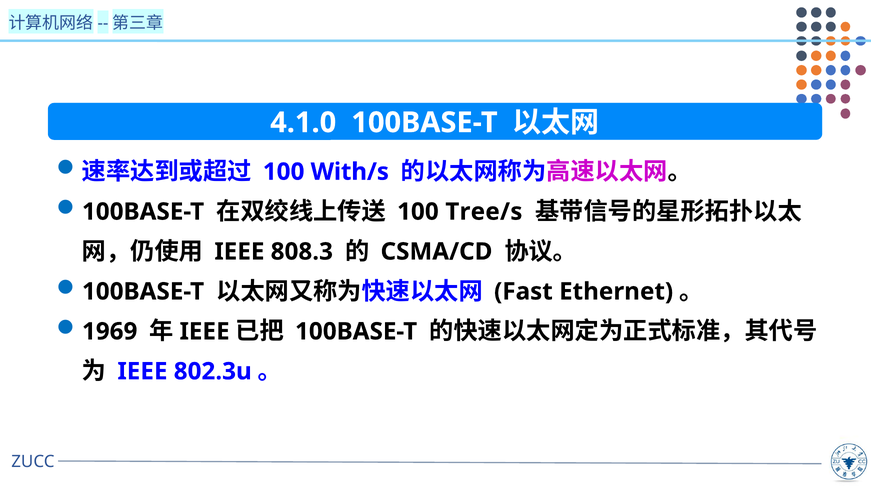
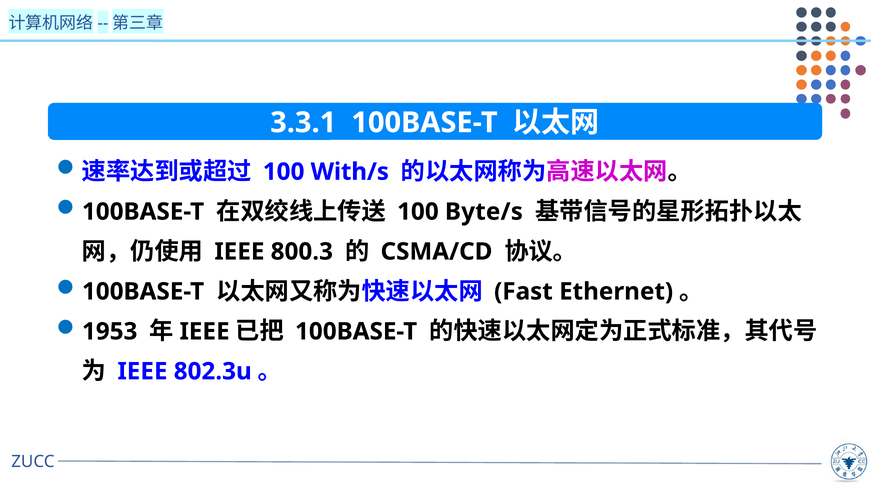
4.1.0: 4.1.0 -> 3.3.1
Tree/s: Tree/s -> Byte/s
808.3: 808.3 -> 800.3
1969: 1969 -> 1953
